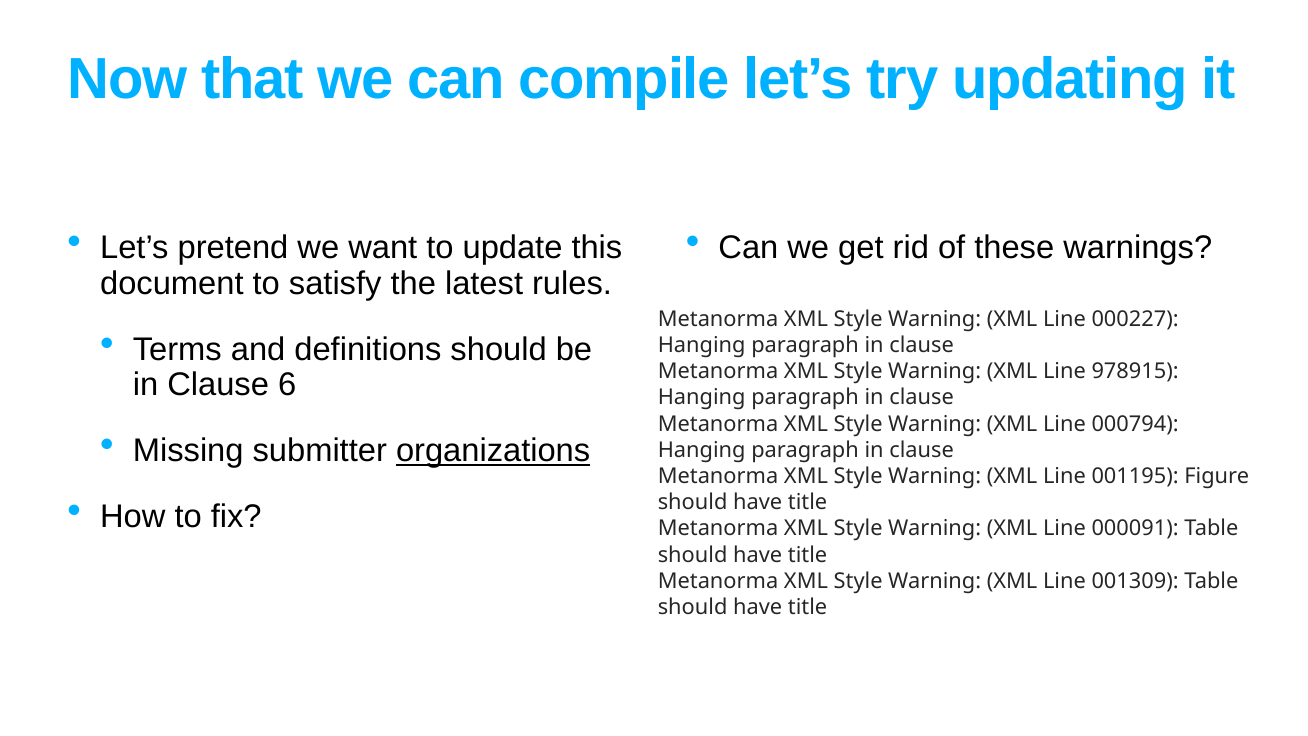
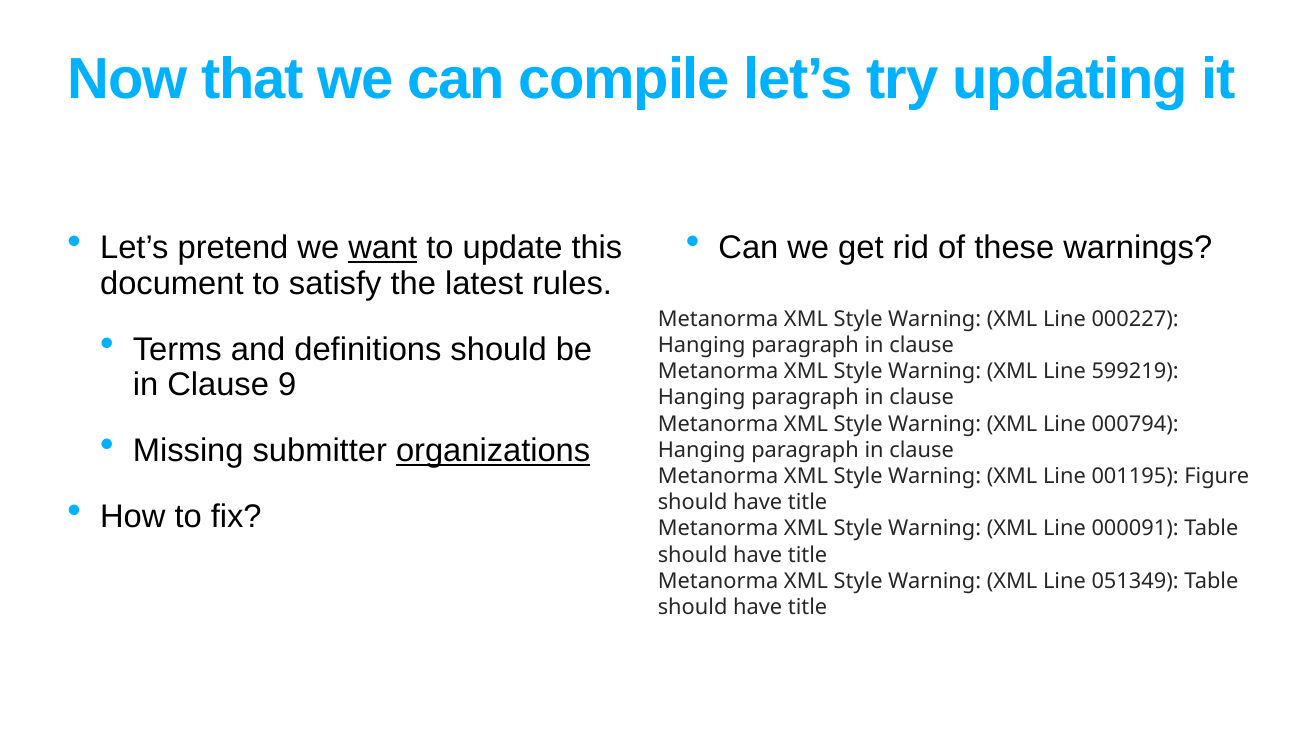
want underline: none -> present
978915: 978915 -> 599219
6: 6 -> 9
001309: 001309 -> 051349
